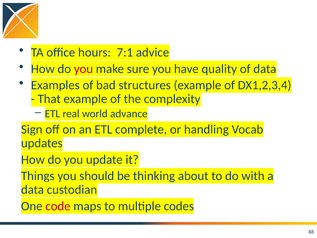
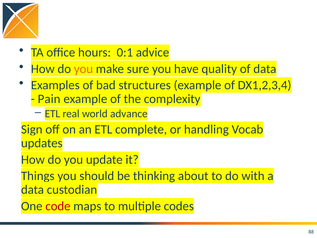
7:1: 7:1 -> 0:1
you at (83, 69) colour: red -> orange
That: That -> Pain
